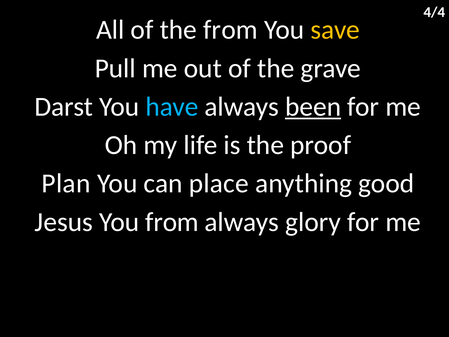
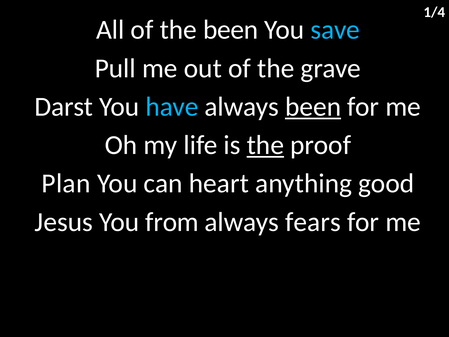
4/4: 4/4 -> 1/4
the from: from -> been
save colour: yellow -> light blue
the at (265, 145) underline: none -> present
place: place -> heart
glory: glory -> fears
